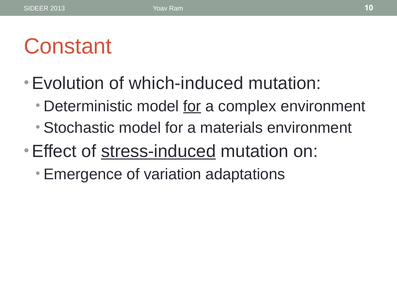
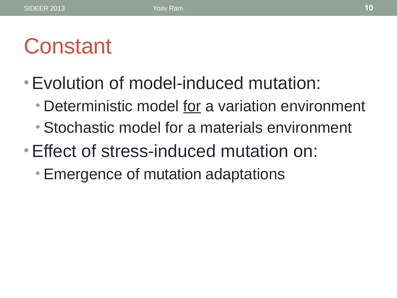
which-induced: which-induced -> model-induced
complex: complex -> variation
stress-induced underline: present -> none
of variation: variation -> mutation
